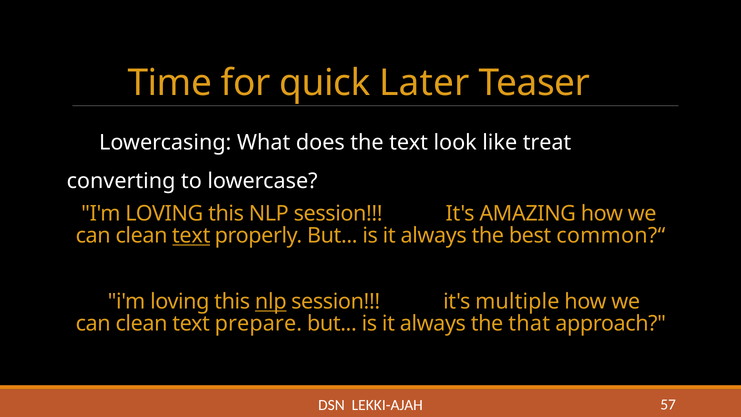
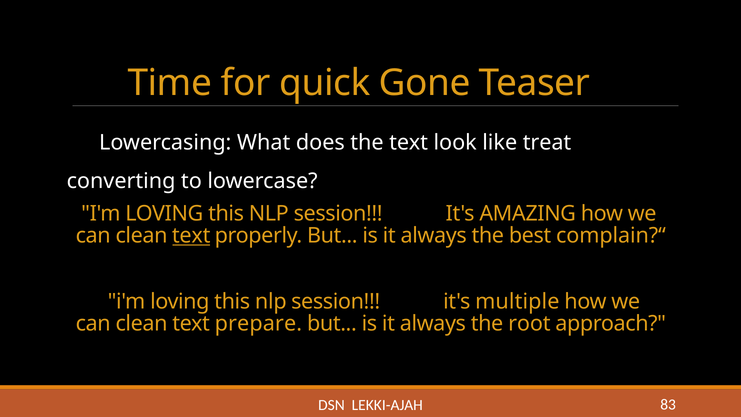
Later: Later -> Gone
common?“: common?“ -> complain?“
nlp at (271, 302) underline: present -> none
that: that -> root
57: 57 -> 83
